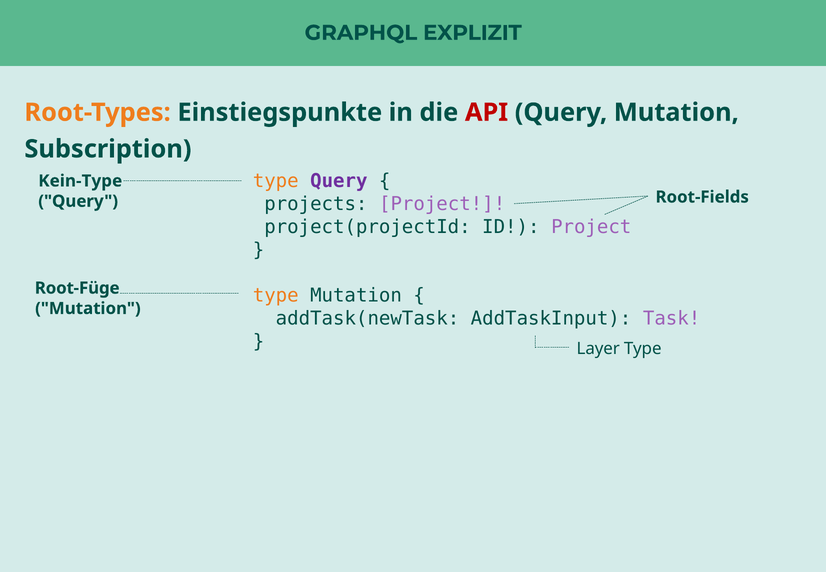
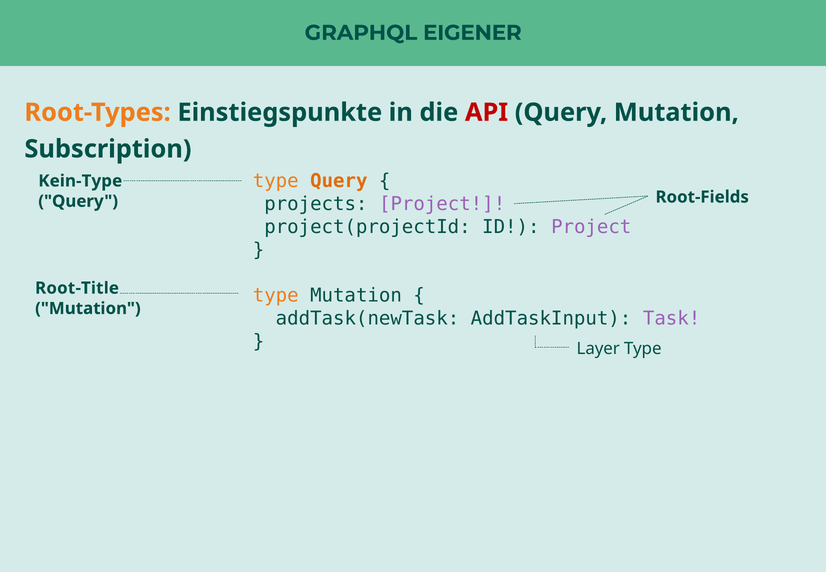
EXPLIZIT: EXPLIZIT -> EIGENER
Query at (339, 181) colour: purple -> orange
Root-Füge: Root-Füge -> Root-Title
